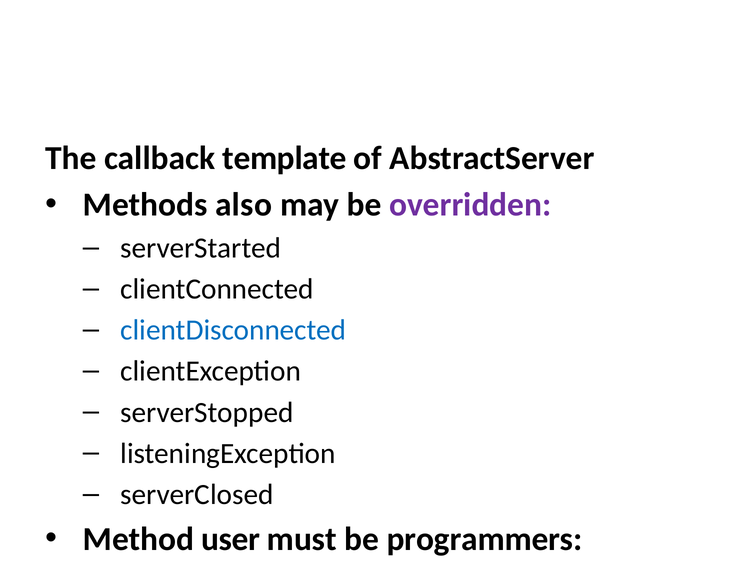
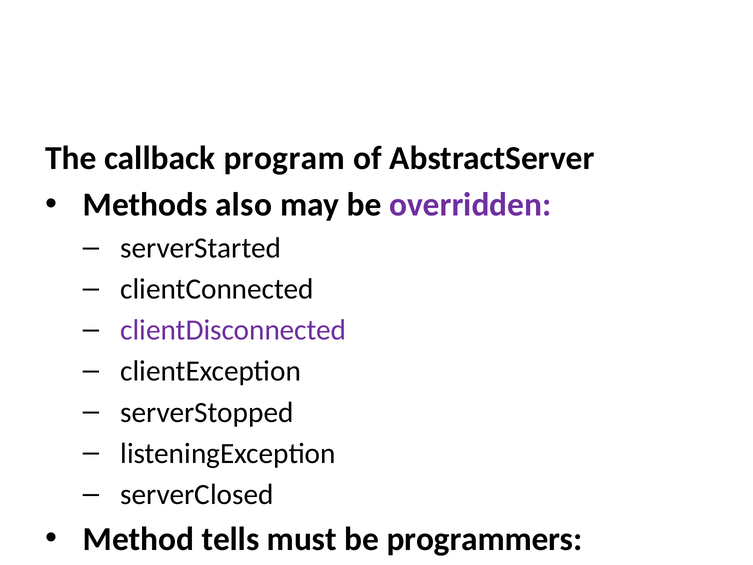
template: template -> program
clientDisconnected colour: blue -> purple
user: user -> tells
